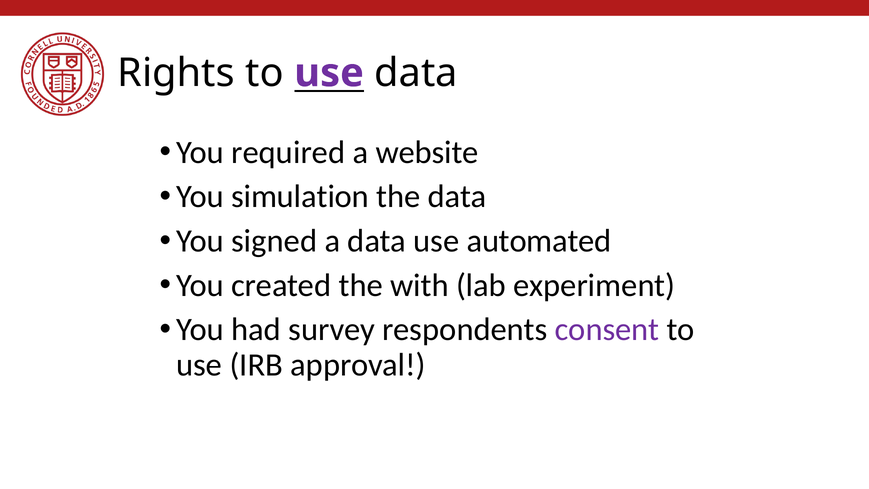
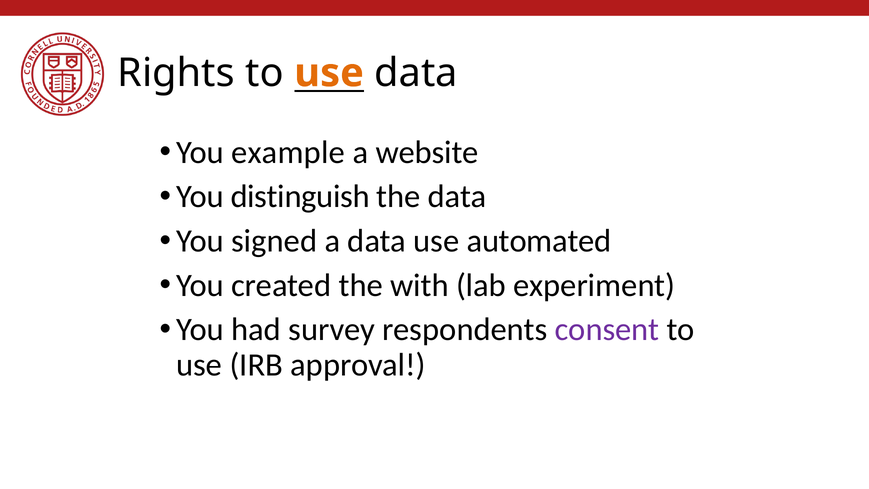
use at (329, 73) colour: purple -> orange
required: required -> example
simulation: simulation -> distinguish
